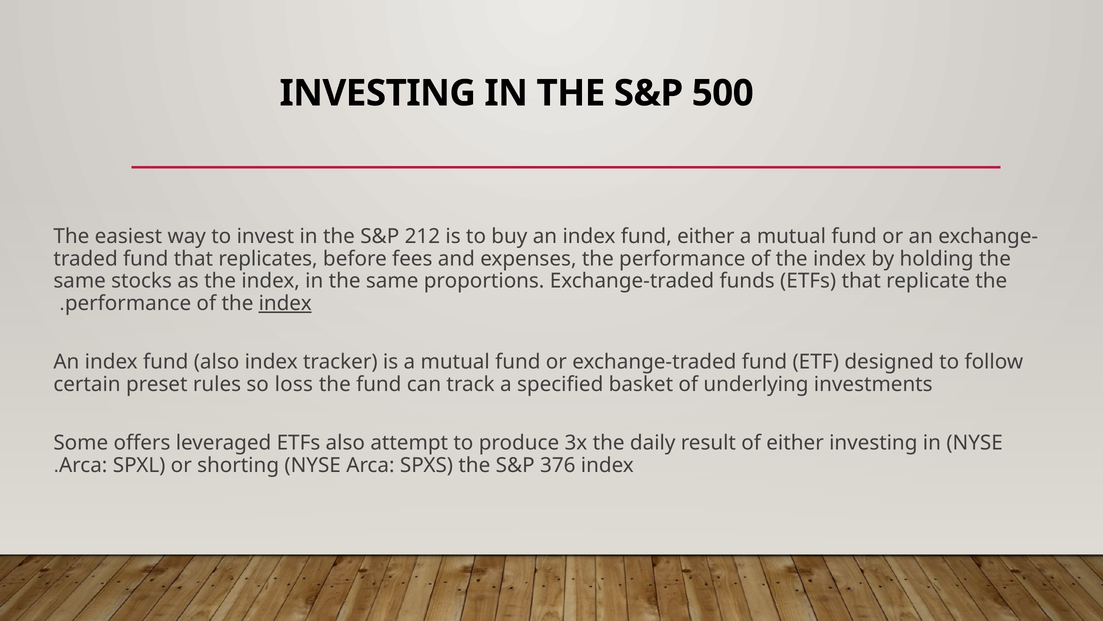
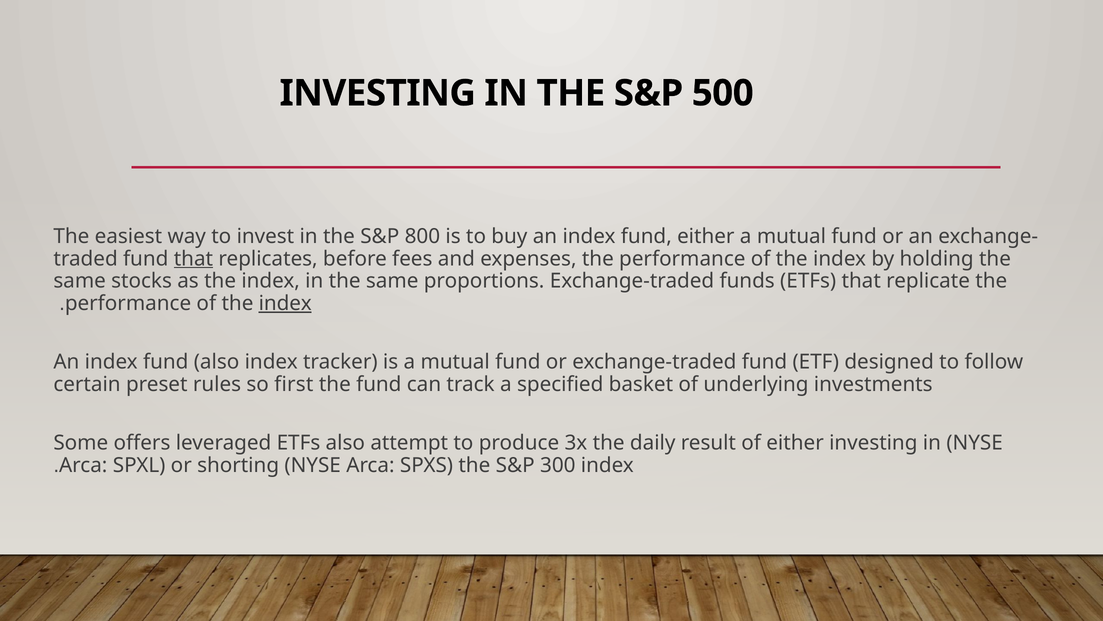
212: 212 -> 800
that at (193, 258) underline: none -> present
loss: loss -> first
376: 376 -> 300
